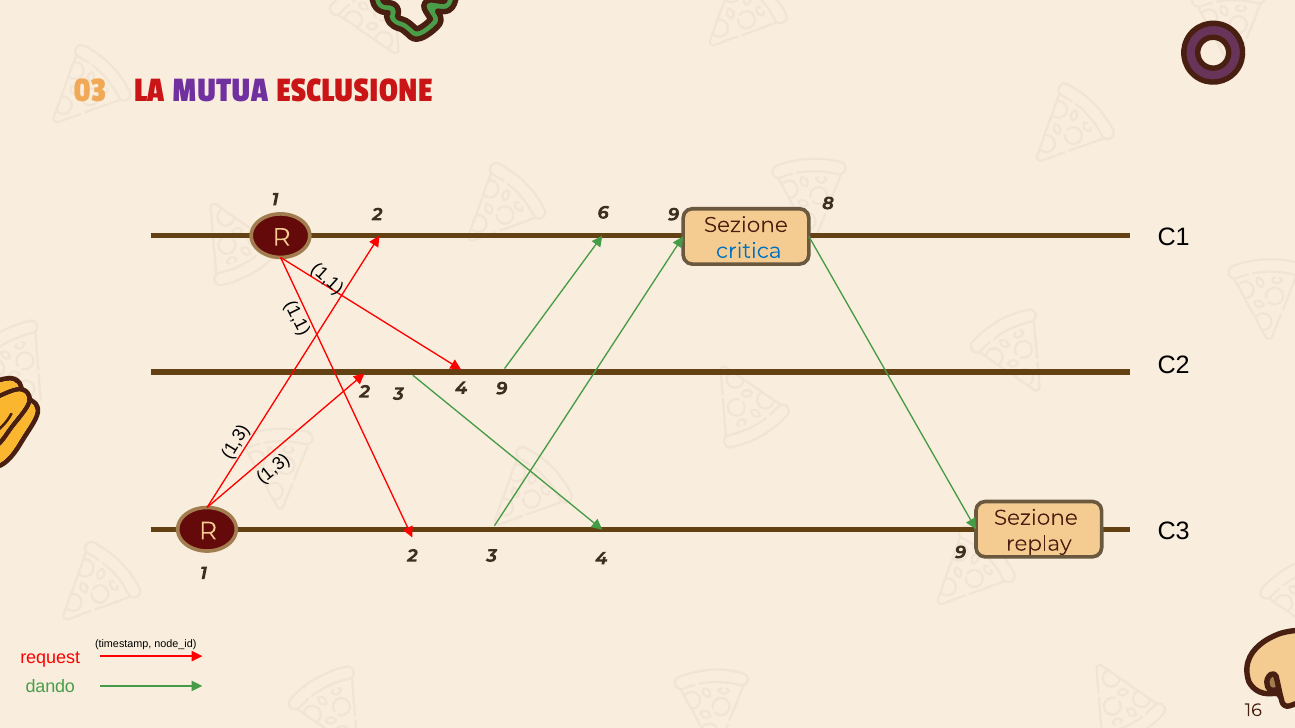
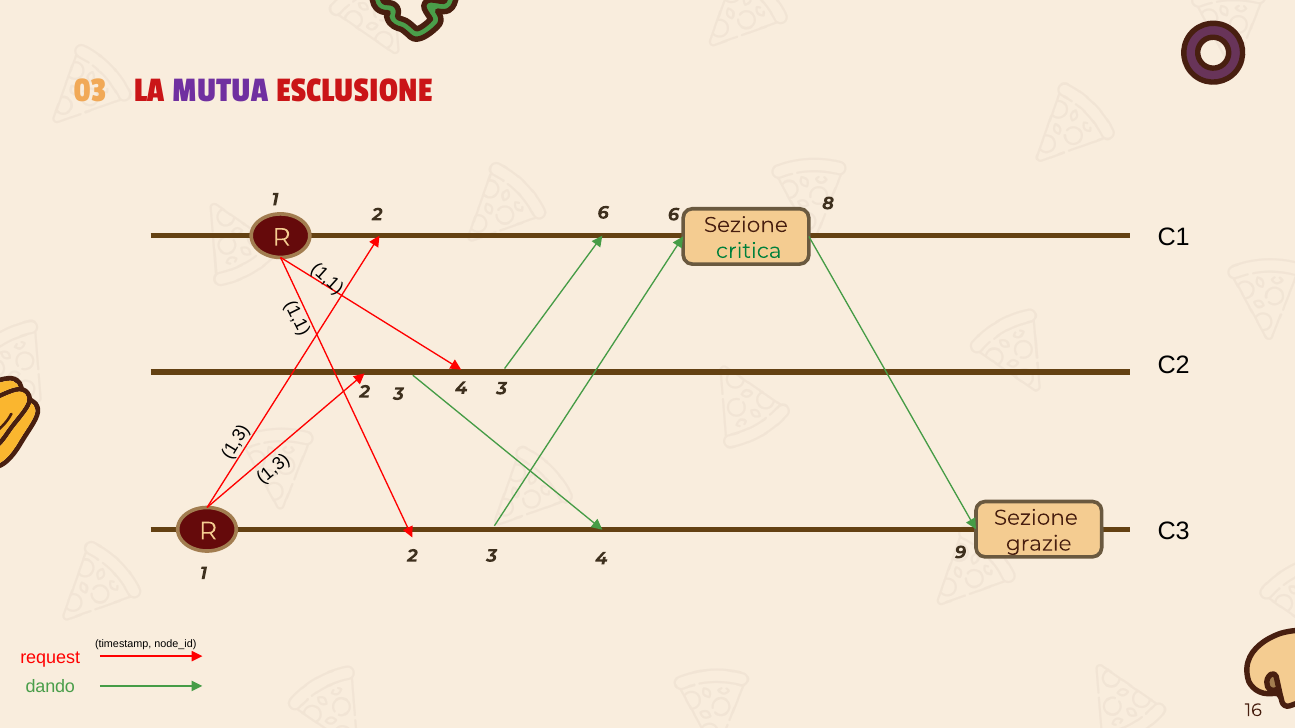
6 9: 9 -> 6
critica colour: blue -> green
4 9: 9 -> 3
replay: replay -> grazie
